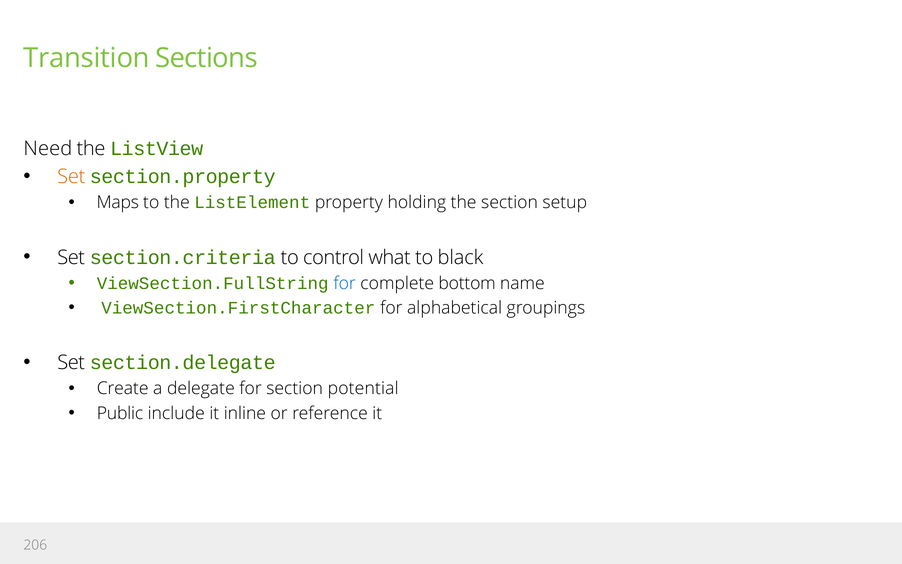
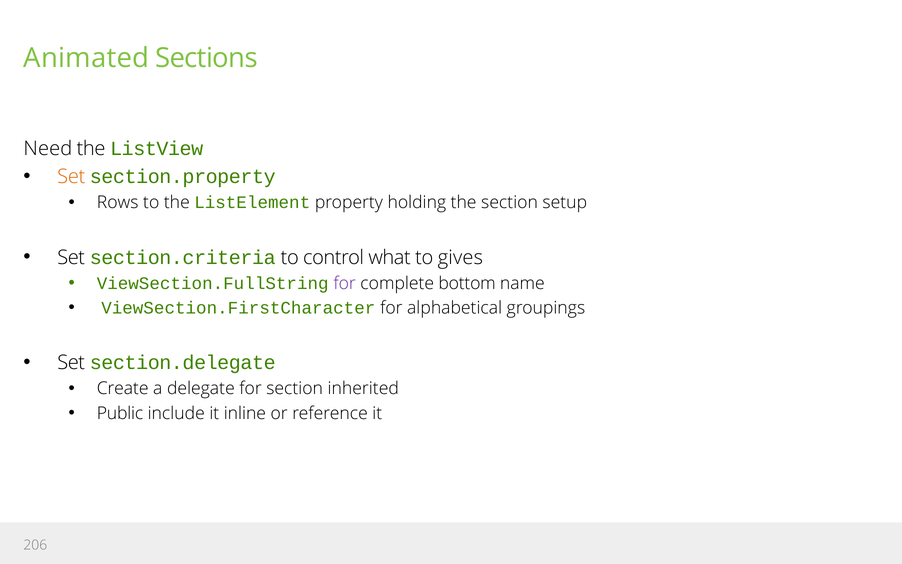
Transition: Transition -> Animated
Maps: Maps -> Rows
black: black -> gives
for at (345, 283) colour: blue -> purple
potential: potential -> inherited
